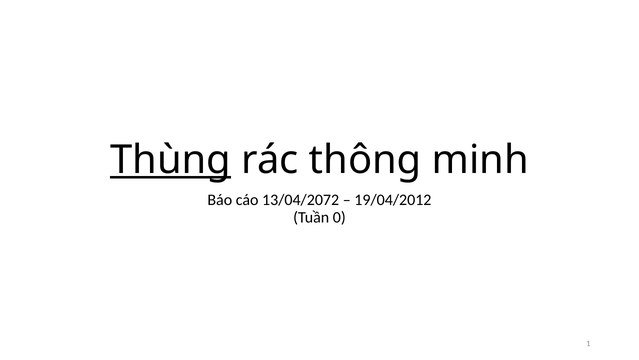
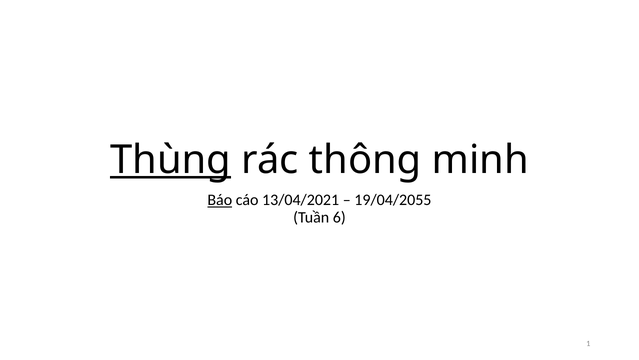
Báo underline: none -> present
13/04/2072: 13/04/2072 -> 13/04/2021
19/04/2012: 19/04/2012 -> 19/04/2055
0: 0 -> 6
